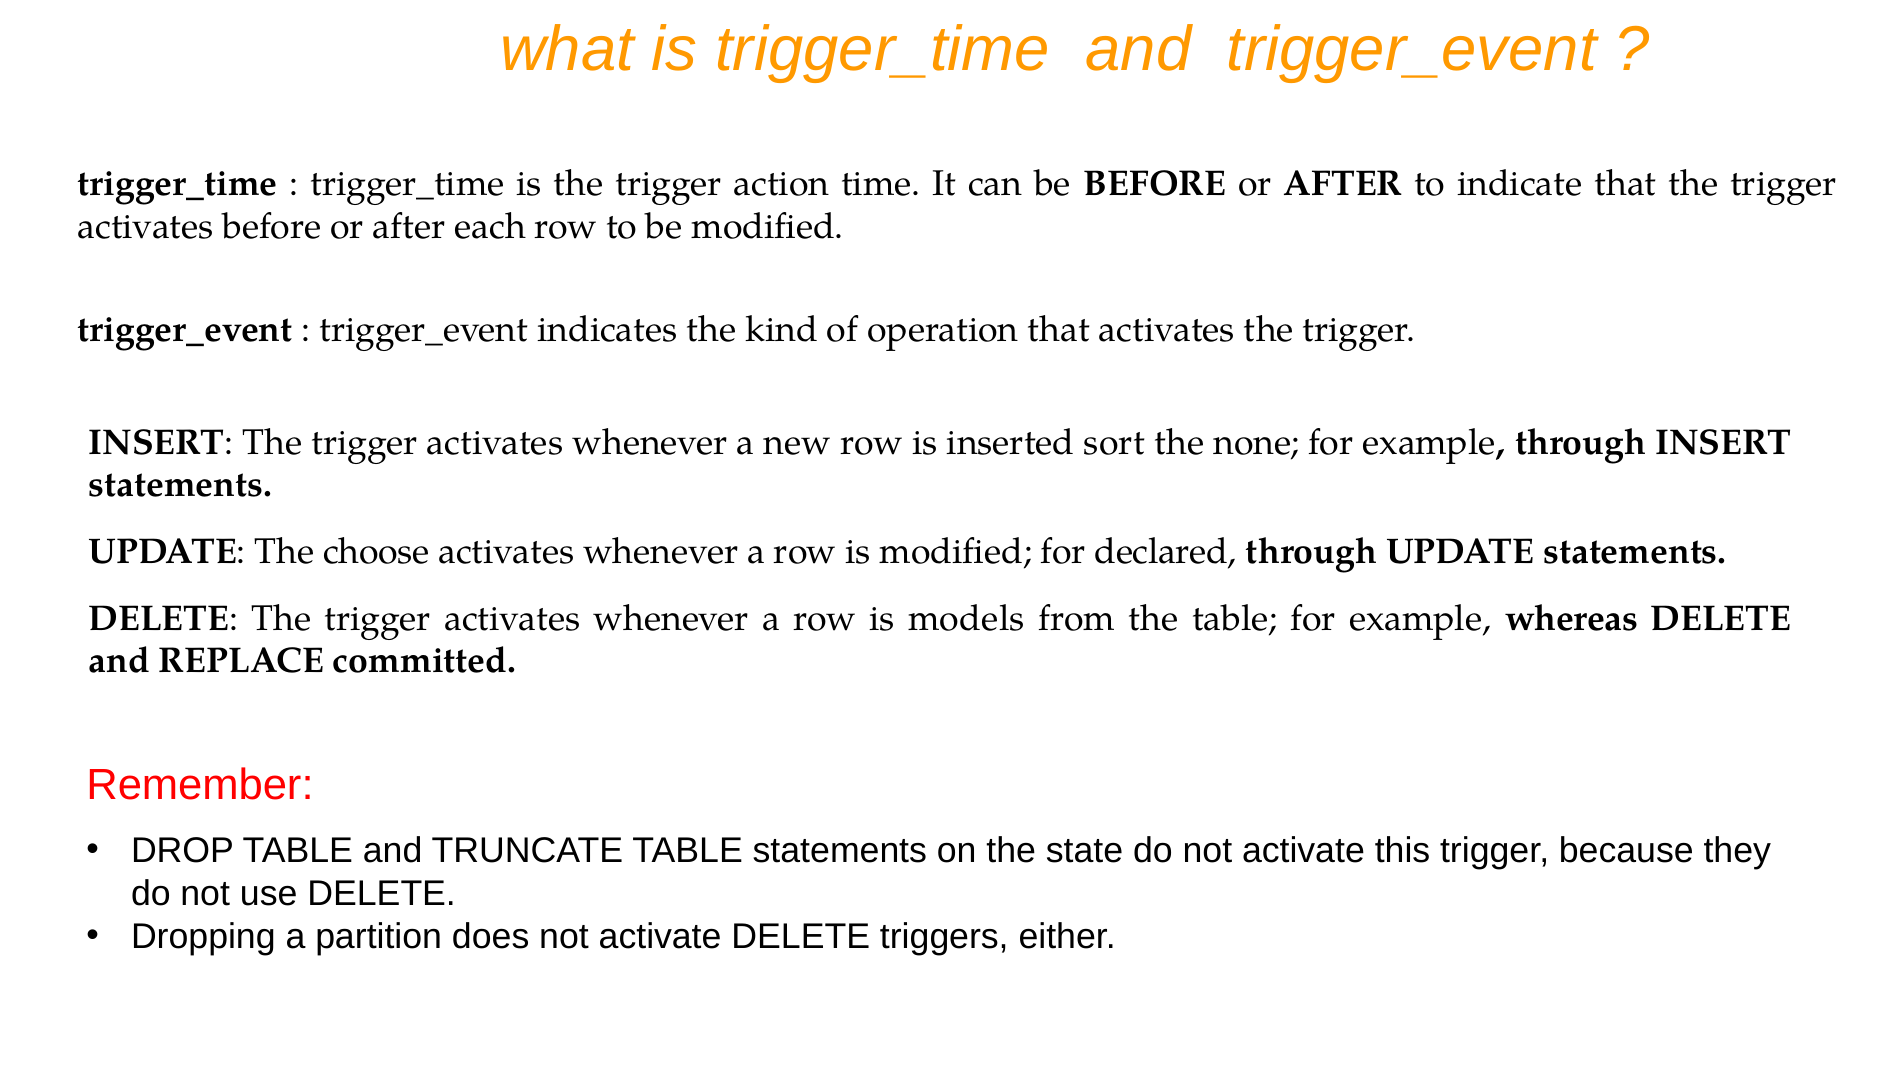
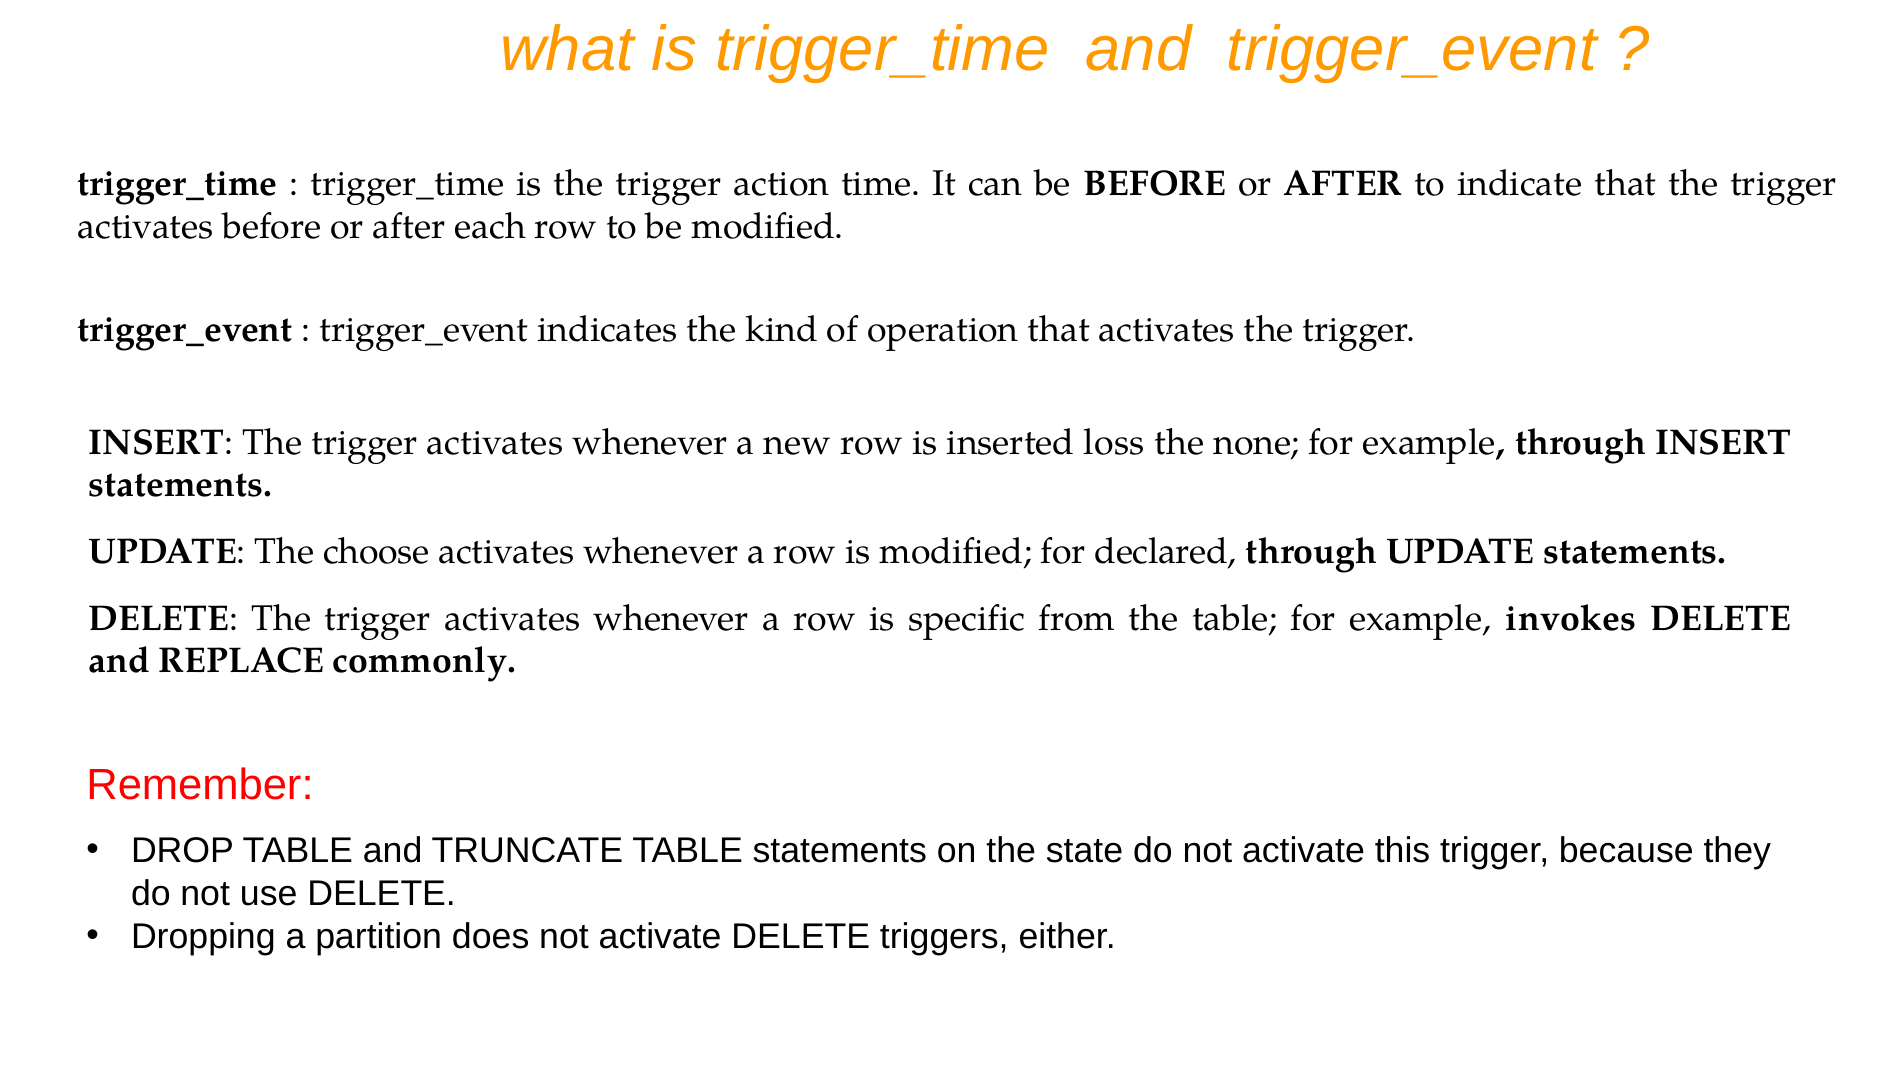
sort: sort -> loss
models: models -> specific
whereas: whereas -> invokes
committed: committed -> commonly
